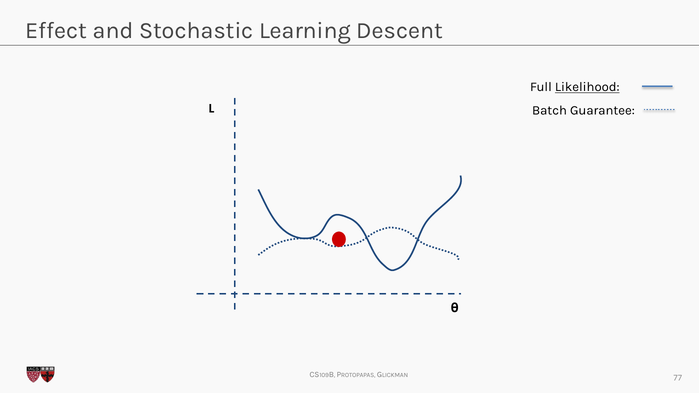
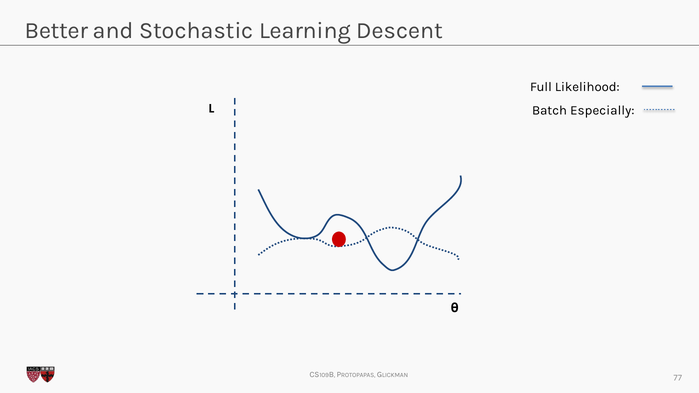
Effect: Effect -> Better
Likelihood underline: present -> none
Guarantee: Guarantee -> Especially
